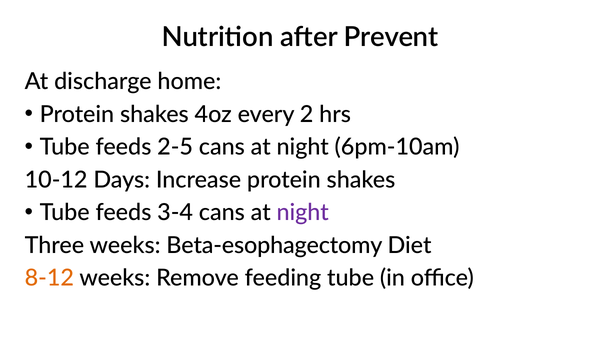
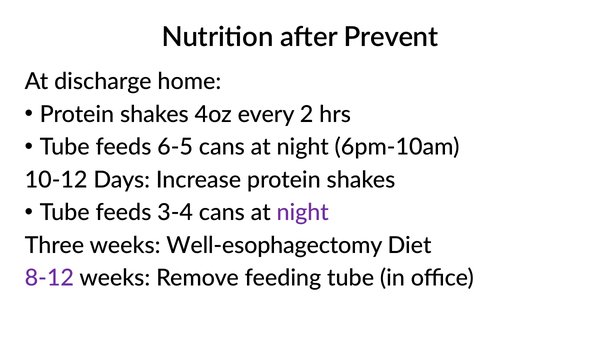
2-5: 2-5 -> 6-5
Beta-esophagectomy: Beta-esophagectomy -> Well-esophagectomy
8-12 colour: orange -> purple
